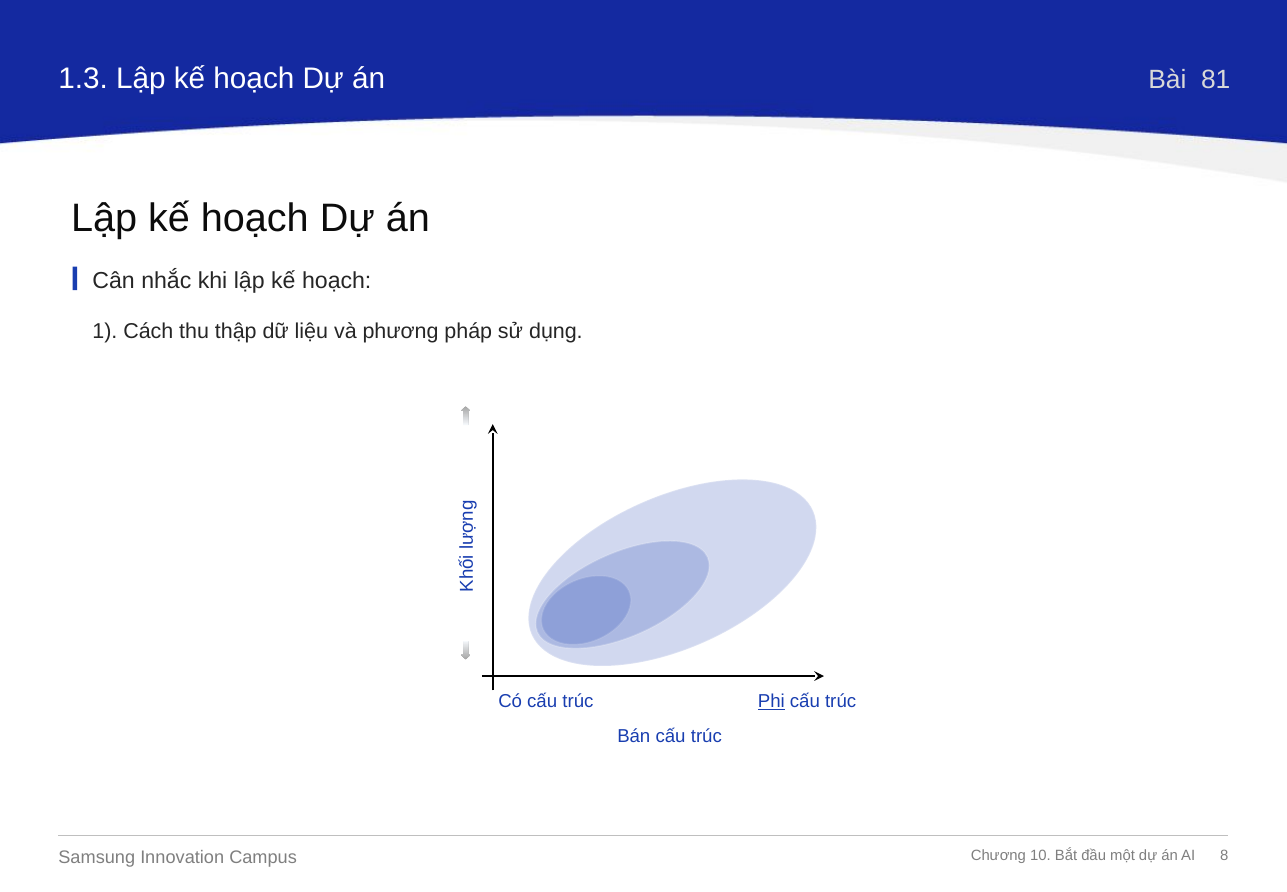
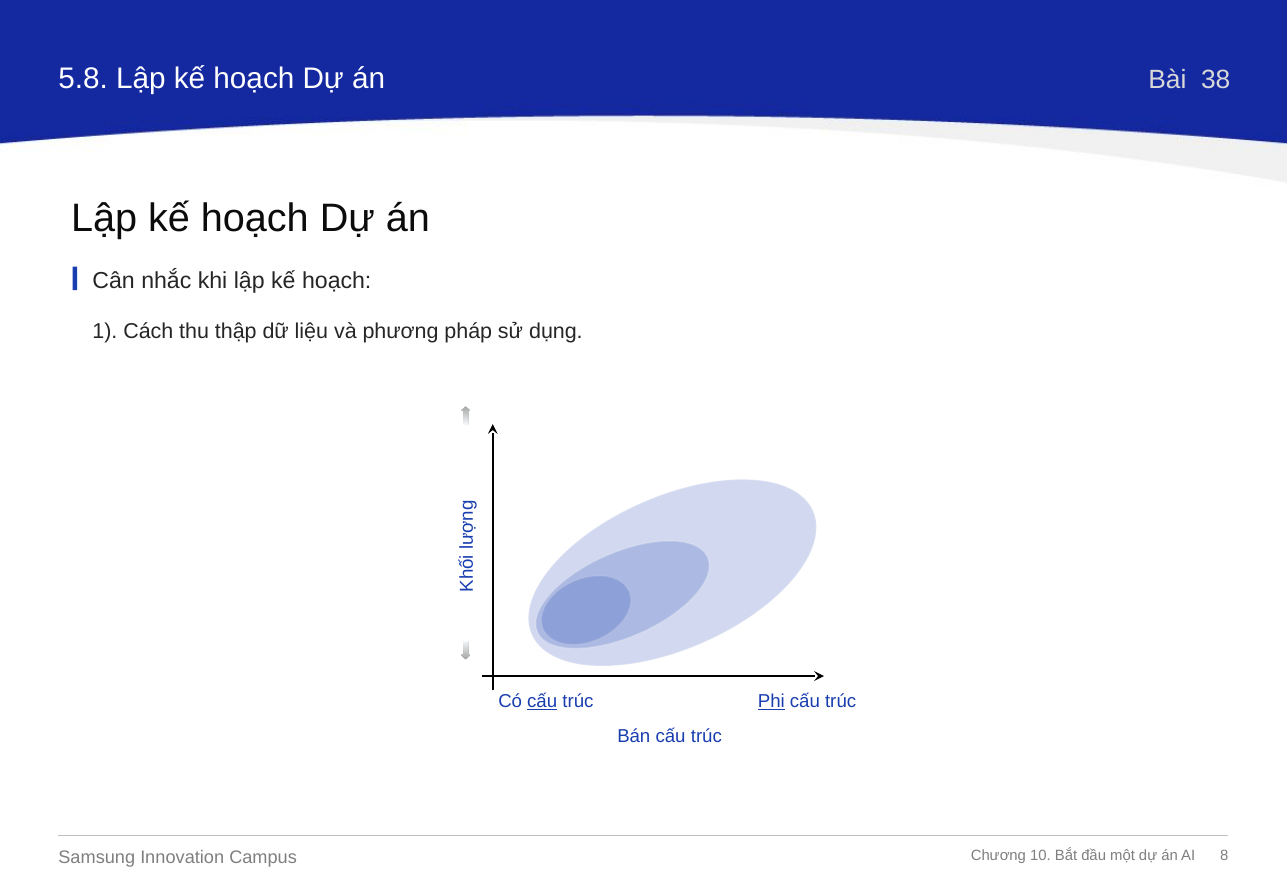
1.3: 1.3 -> 5.8
81: 81 -> 38
cấu at (542, 701) underline: none -> present
